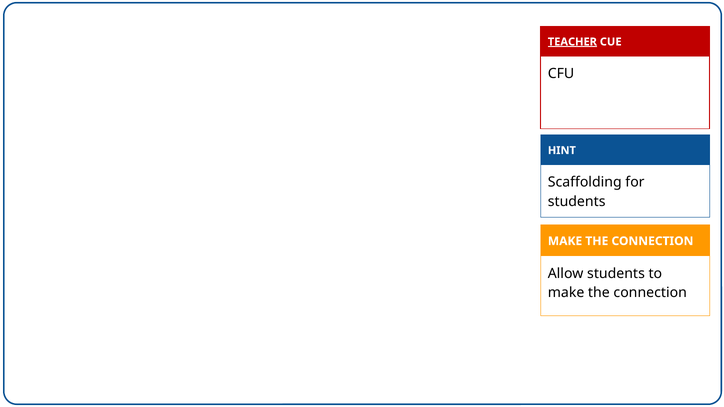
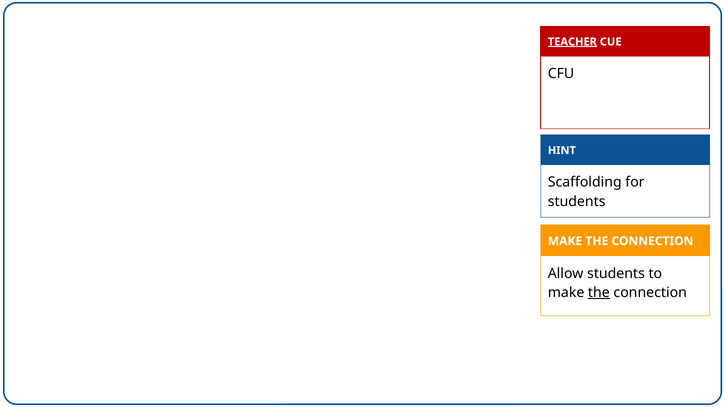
the at (599, 293) underline: none -> present
